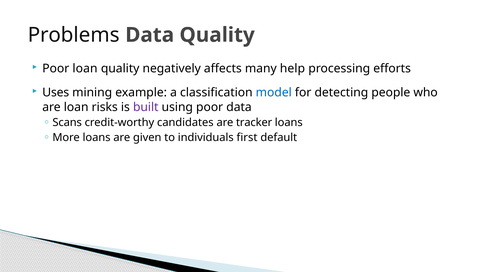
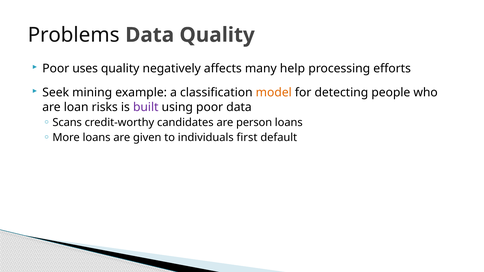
Poor loan: loan -> uses
Uses: Uses -> Seek
model colour: blue -> orange
tracker: tracker -> person
